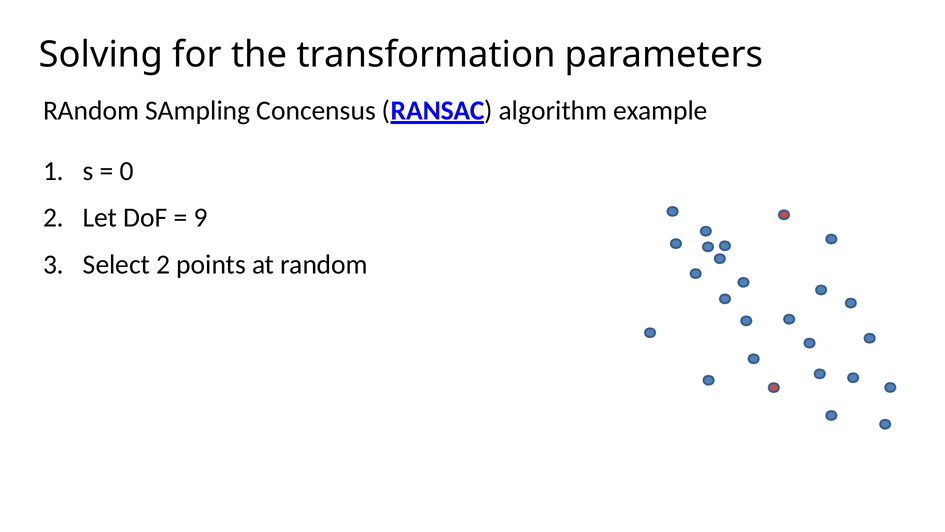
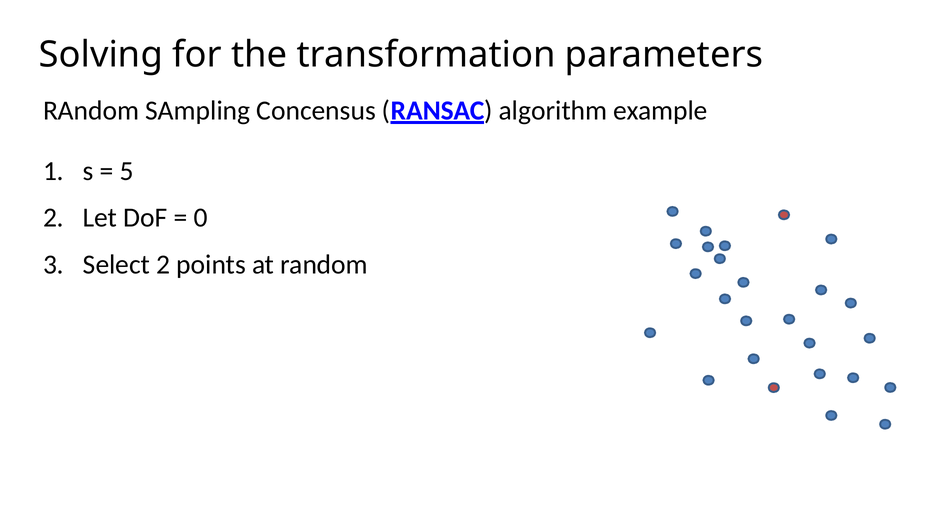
0: 0 -> 5
9: 9 -> 0
